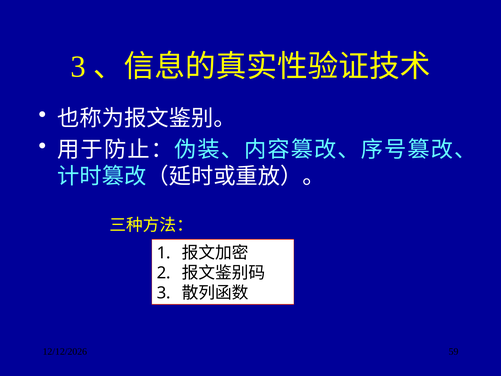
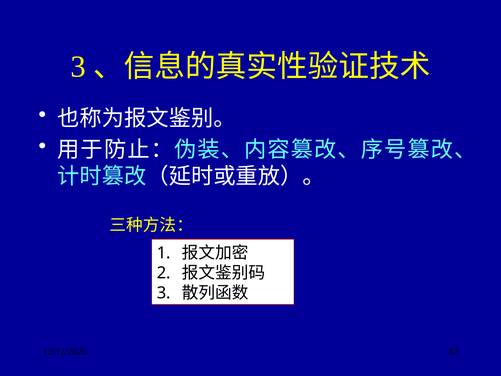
59: 59 -> 83
